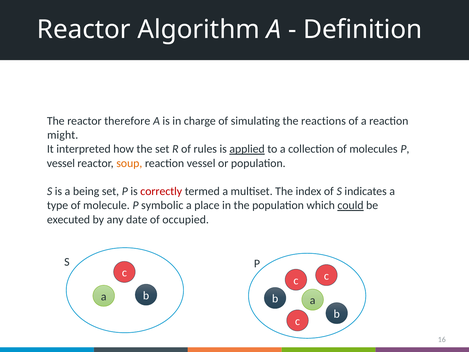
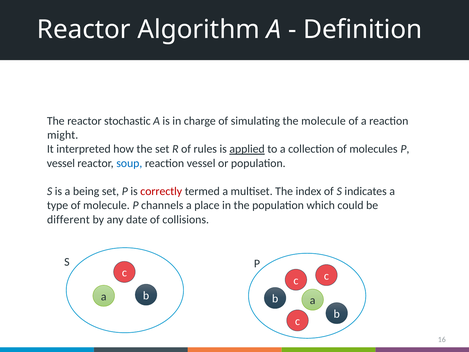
therefore: therefore -> stochastic
the reactions: reactions -> molecule
soup colour: orange -> blue
symbolic: symbolic -> channels
could underline: present -> none
executed: executed -> different
occupied: occupied -> collisions
